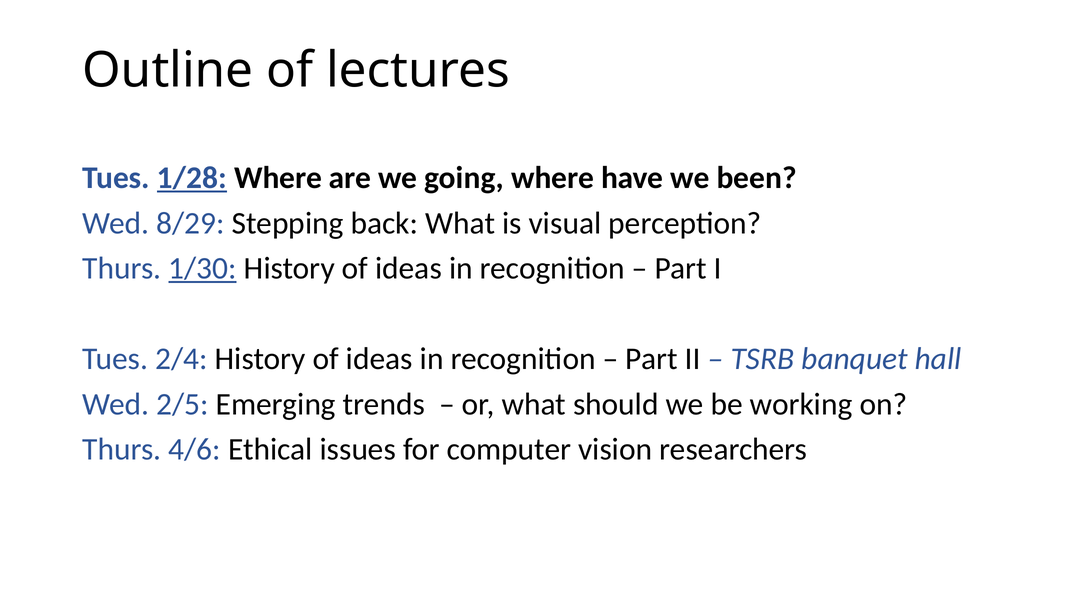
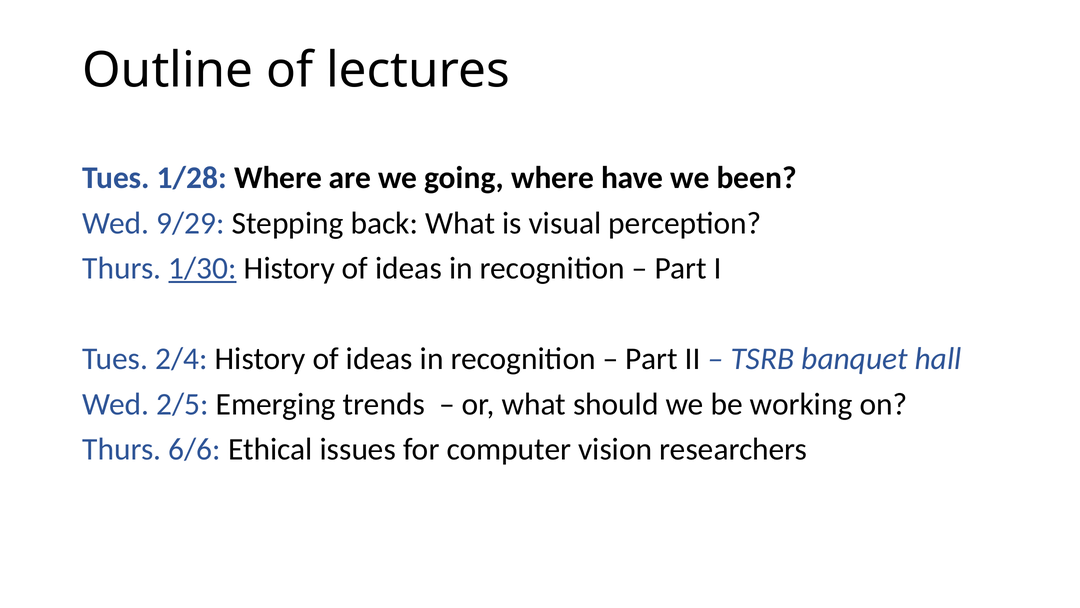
1/28 underline: present -> none
8/29: 8/29 -> 9/29
4/6: 4/6 -> 6/6
